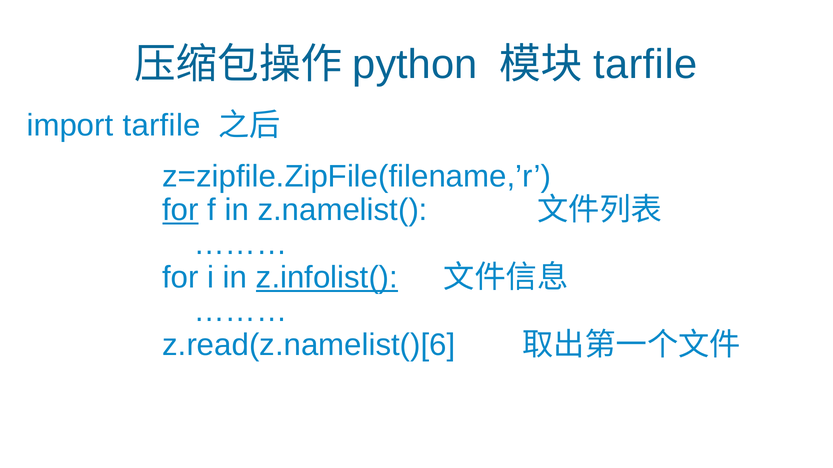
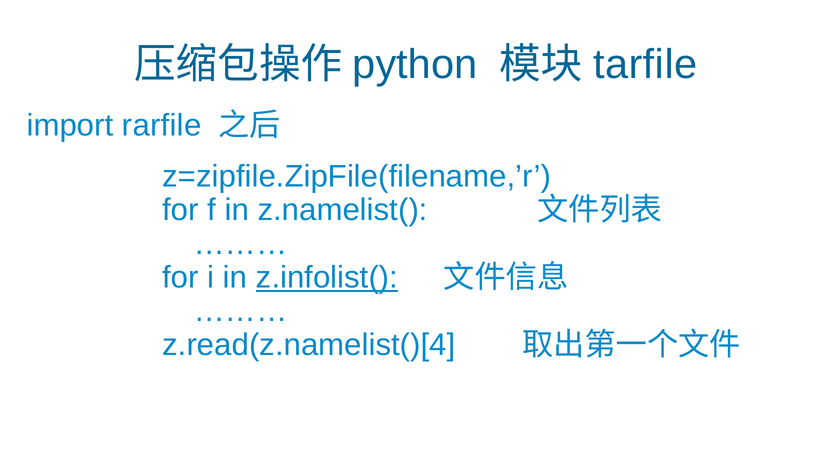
import tarfile: tarfile -> rarfile
for at (181, 210) underline: present -> none
z.read(z.namelist()[6: z.read(z.namelist()[6 -> z.read(z.namelist()[4
